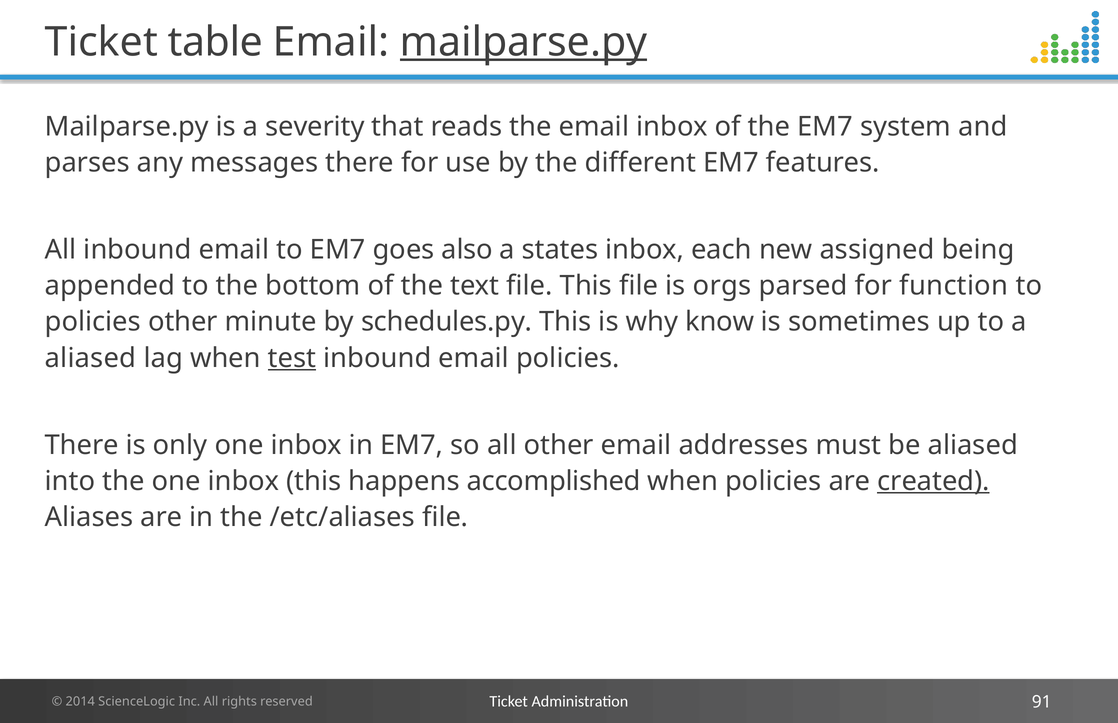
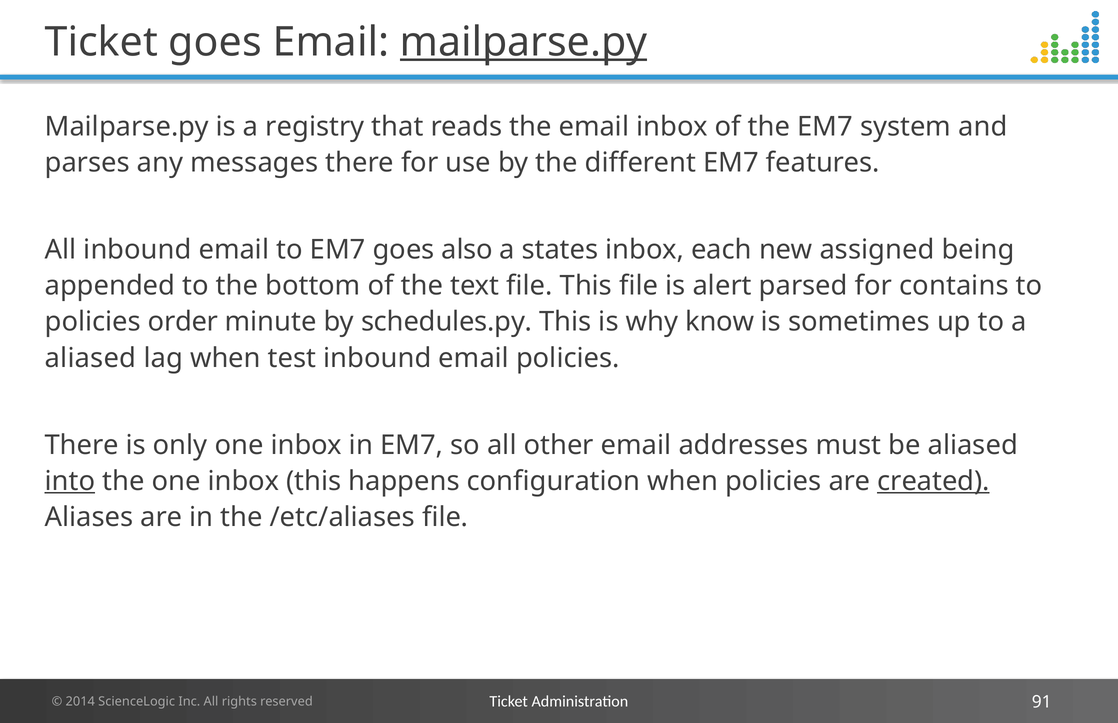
Ticket table: table -> goes
severity: severity -> registry
orgs: orgs -> alert
function: function -> contains
policies other: other -> order
test underline: present -> none
into underline: none -> present
accomplished: accomplished -> configuration
